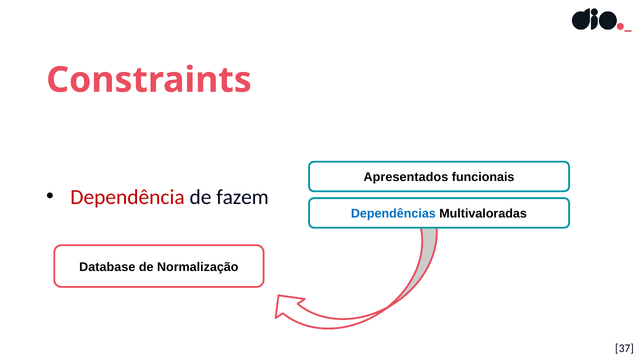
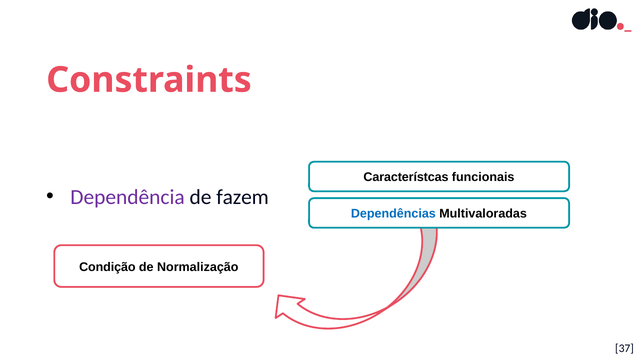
Apresentados: Apresentados -> Característcas
Dependência colour: red -> purple
Database: Database -> Condição
